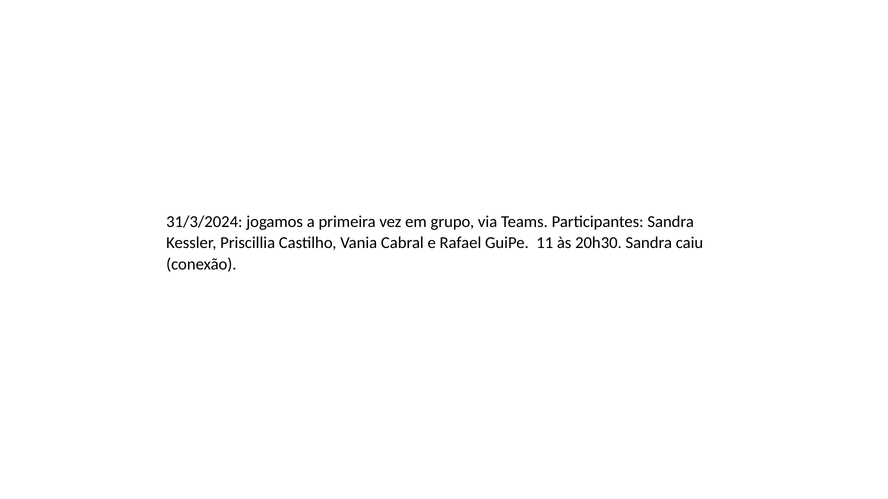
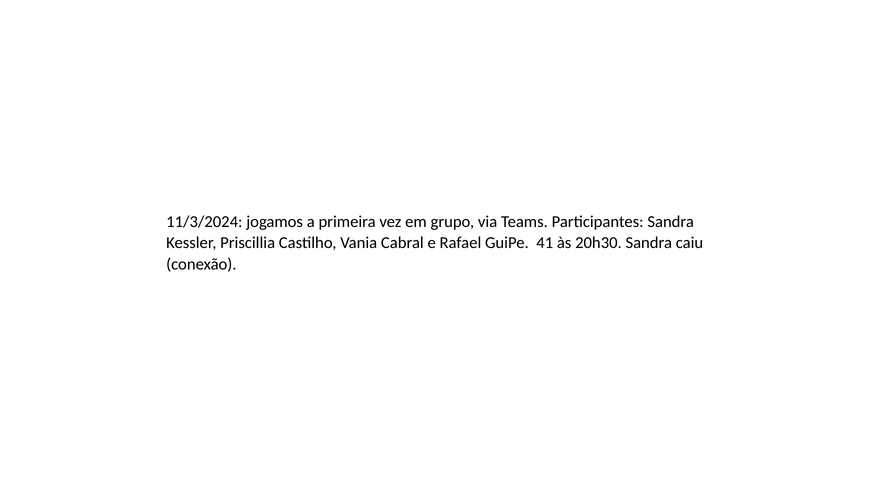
31/3/2024: 31/3/2024 -> 11/3/2024
11: 11 -> 41
